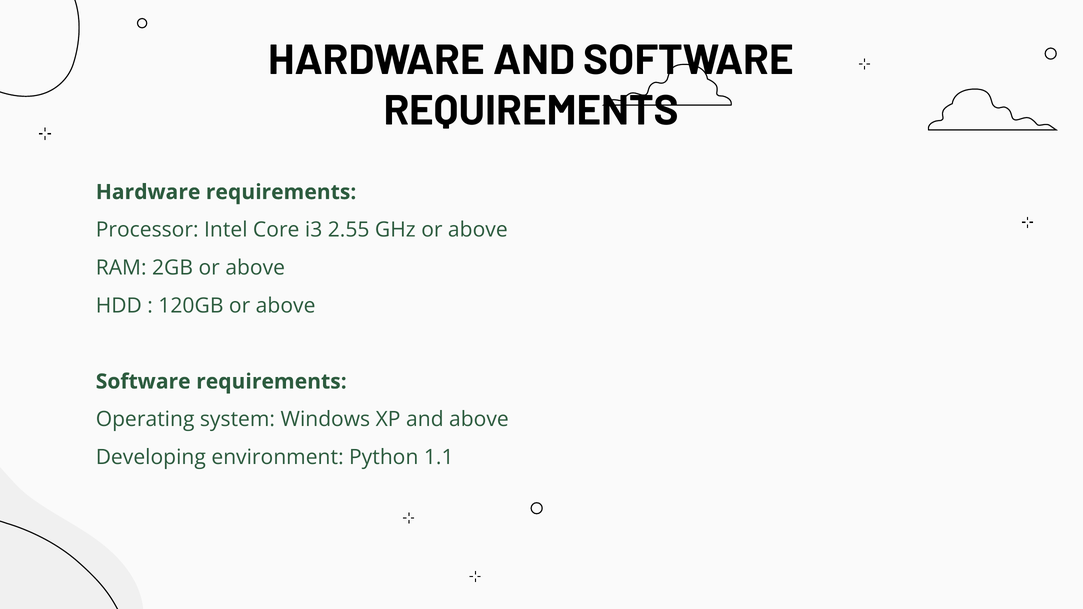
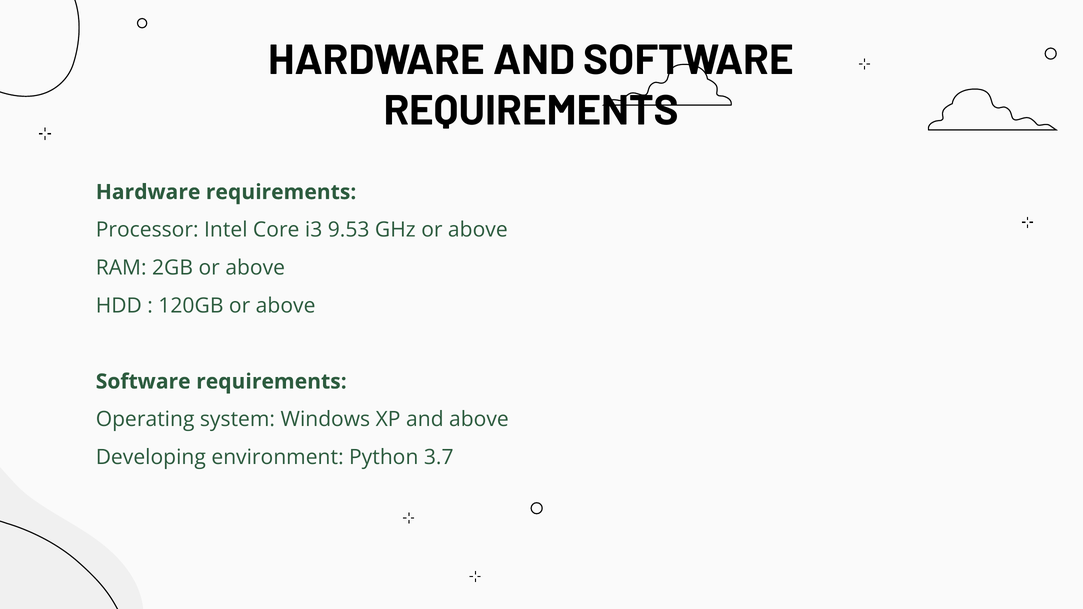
2.55: 2.55 -> 9.53
1.1: 1.1 -> 3.7
